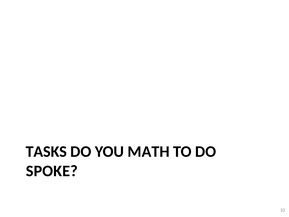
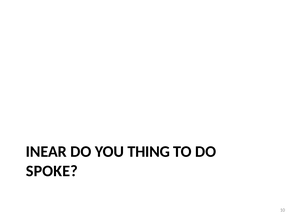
TASKS: TASKS -> INEAR
MATH: MATH -> THING
